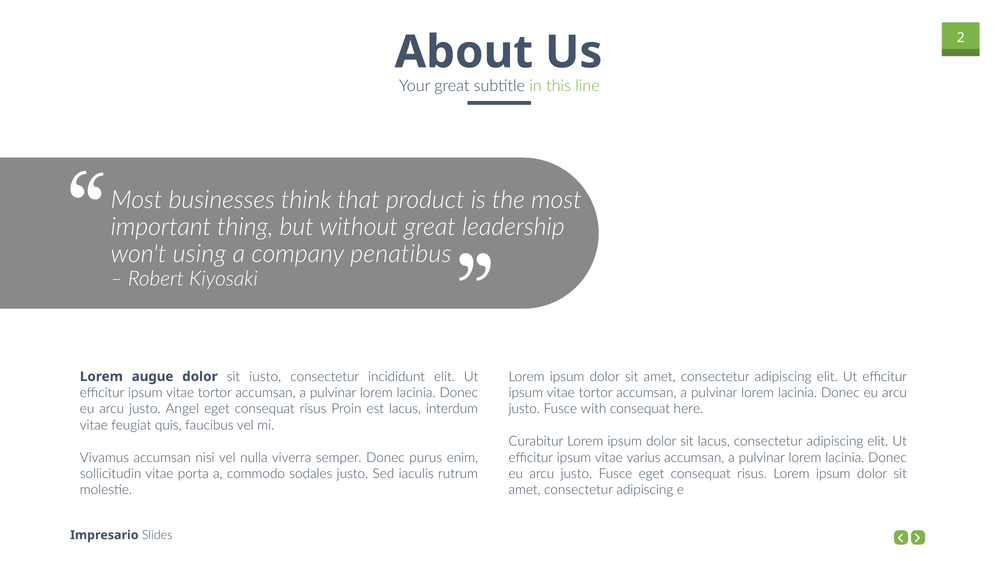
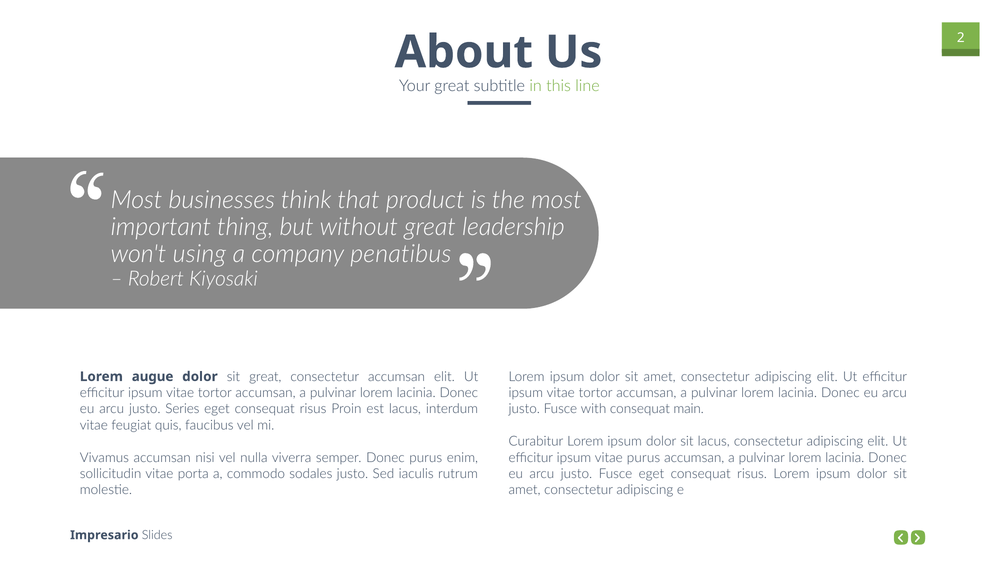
sit iusto: iusto -> great
consectetur incididunt: incididunt -> accumsan
Angel: Angel -> Series
here: here -> main
vitae varius: varius -> purus
